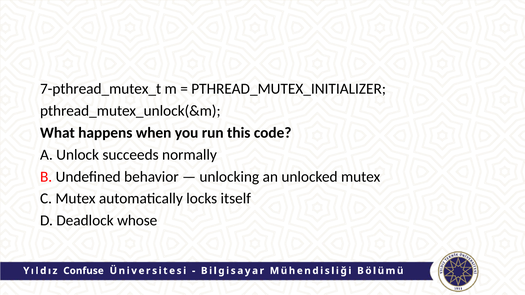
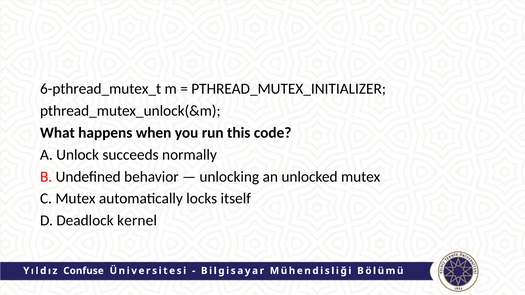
7-pthread_mutex_t: 7-pthread_mutex_t -> 6-pthread_mutex_t
whose: whose -> kernel
